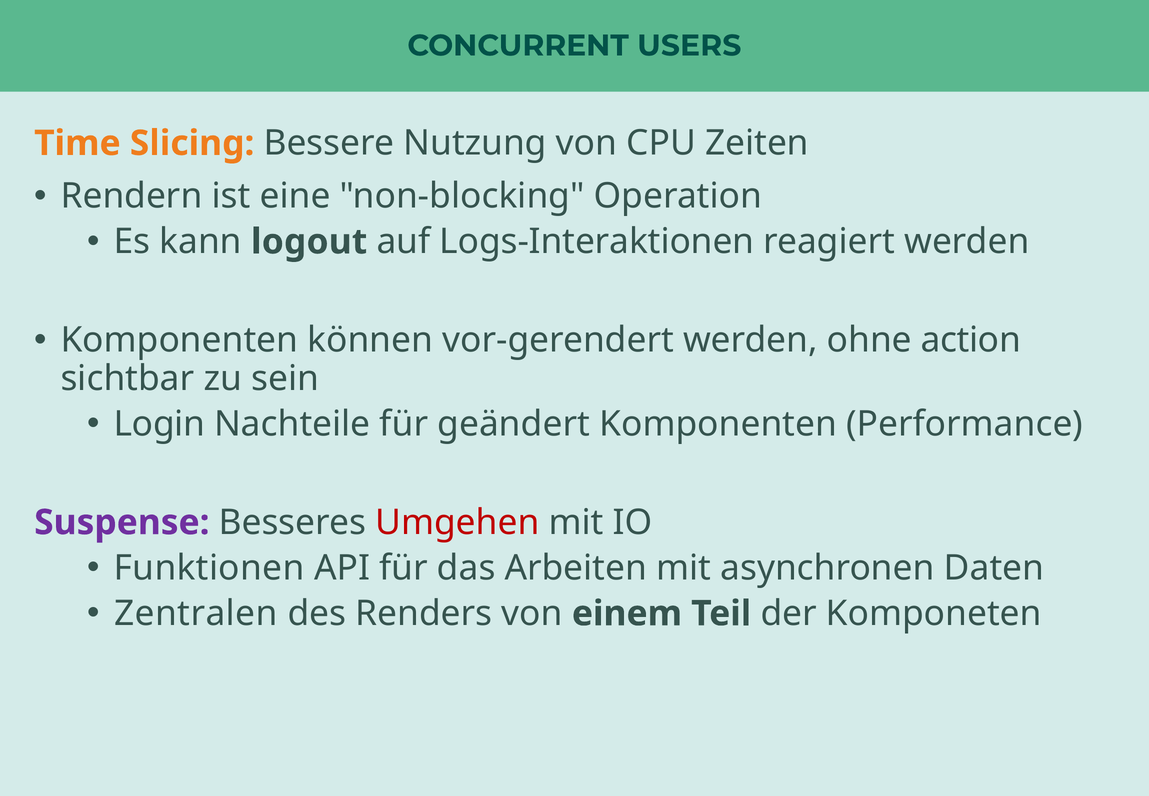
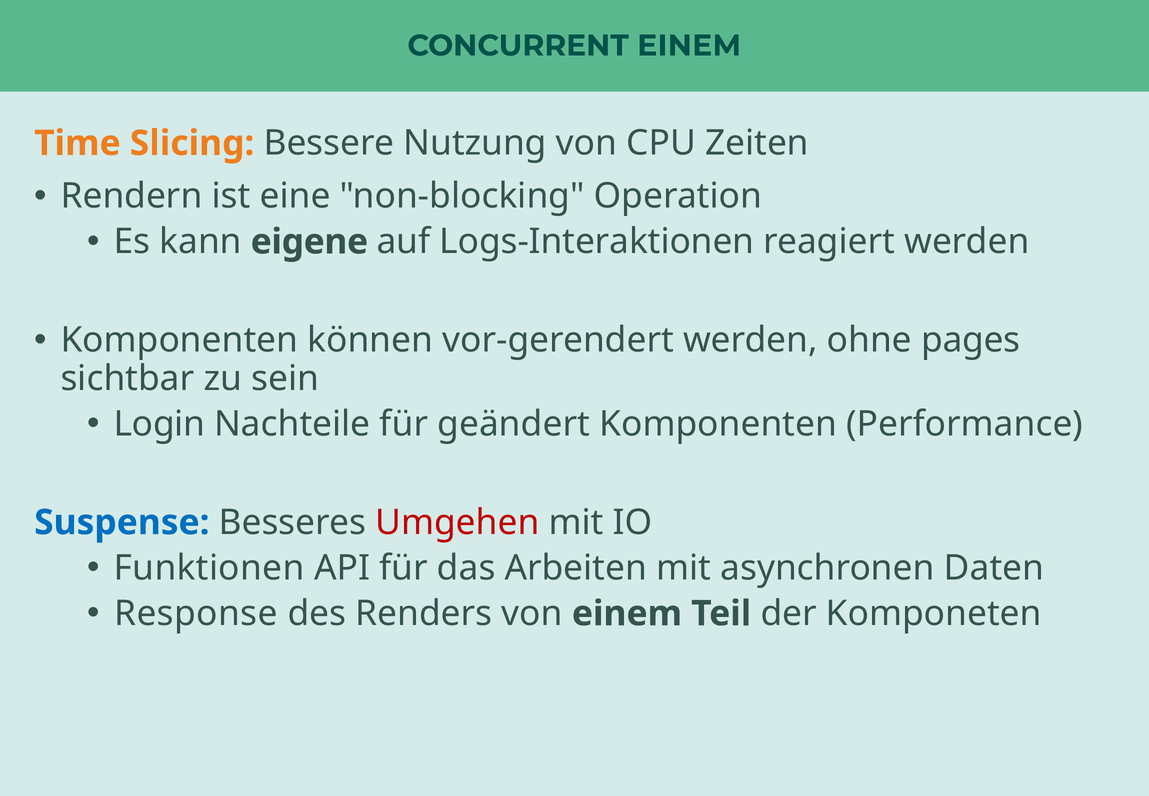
CONCURRENT USERS: USERS -> EINEM
logout: logout -> eigene
action: action -> pages
Suspense colour: purple -> blue
Zentralen: Zentralen -> Response
